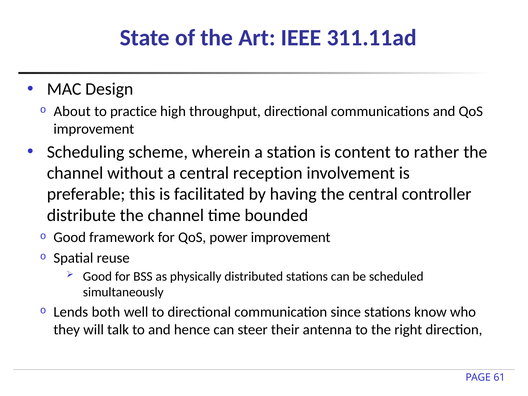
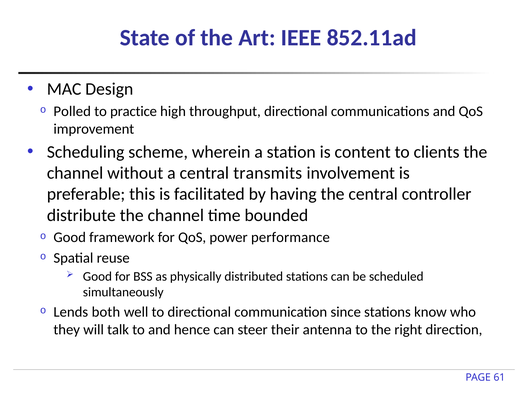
311.11ad: 311.11ad -> 852.11ad
About: About -> Polled
rather: rather -> clients
reception: reception -> transmits
power improvement: improvement -> performance
